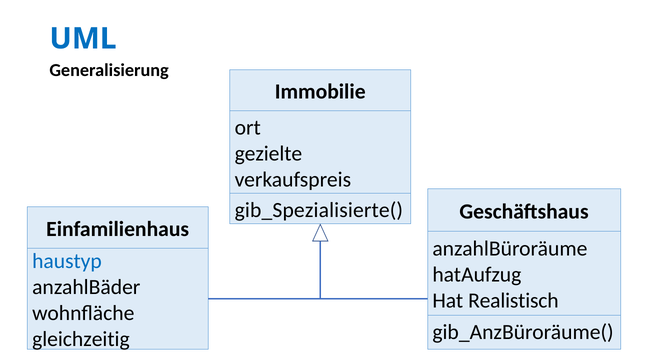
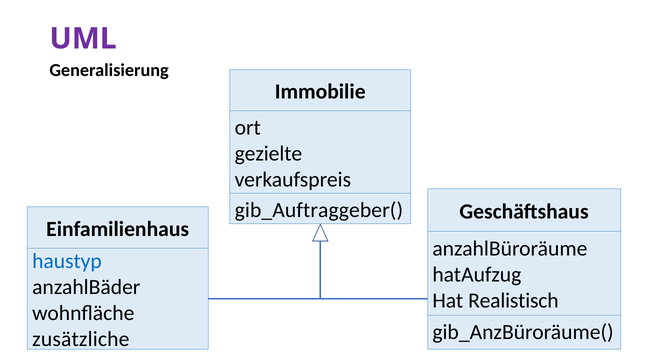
UML colour: blue -> purple
gib_Spezialisierte(: gib_Spezialisierte( -> gib_Auftraggeber(
gleichzeitig: gleichzeitig -> zusätzliche
